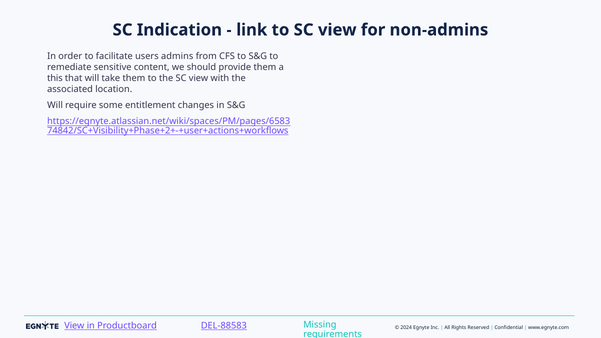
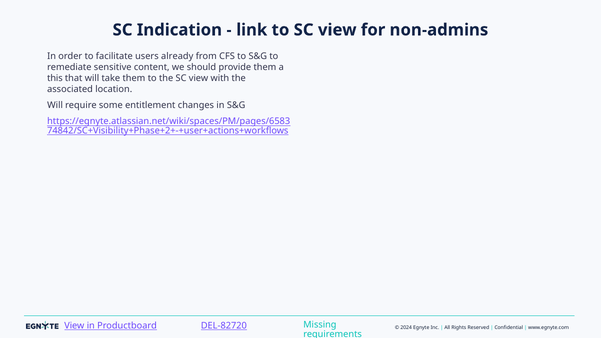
admins: admins -> already
DEL-88583: DEL-88583 -> DEL-82720
